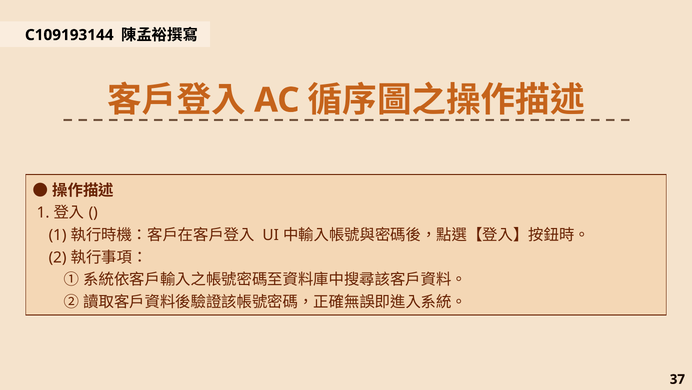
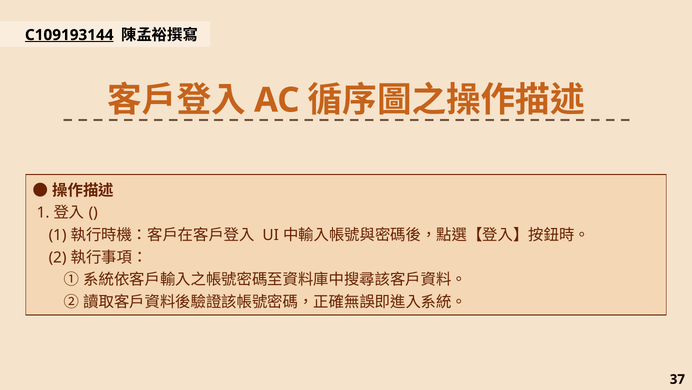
C109193144 underline: none -> present
